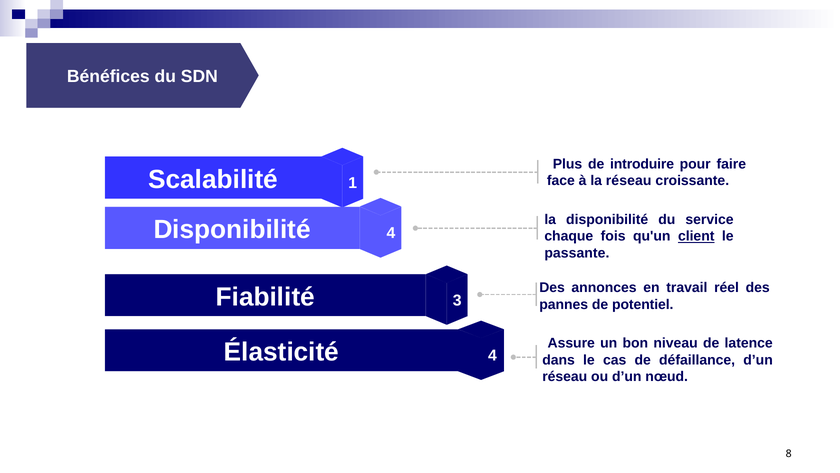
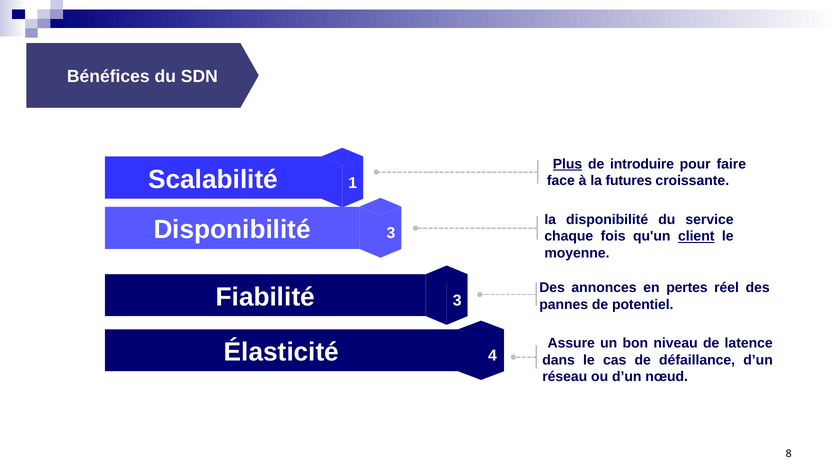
Plus underline: none -> present
la réseau: réseau -> futures
Disponibilité 4: 4 -> 3
passante: passante -> moyenne
travail: travail -> pertes
